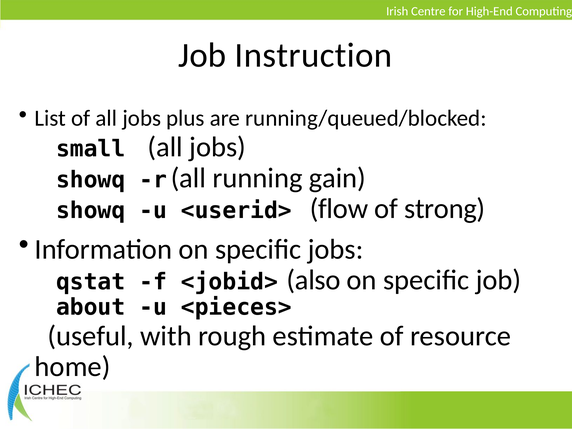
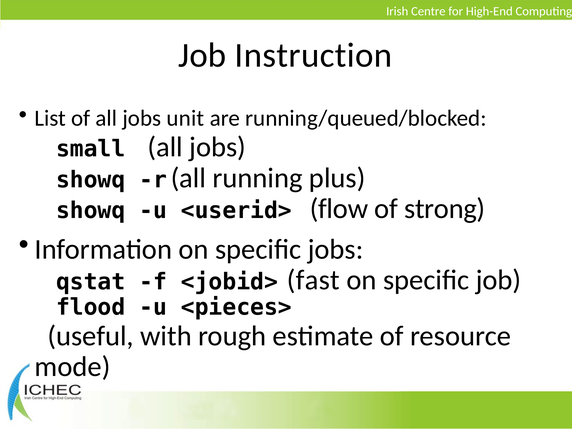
plus: plus -> unit
gain: gain -> plus
also: also -> fast
about: about -> flood
home: home -> mode
